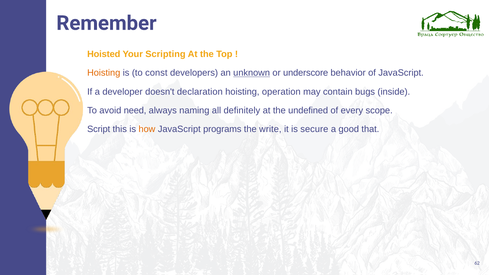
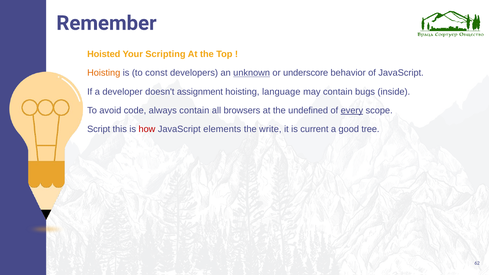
declaration: declaration -> assignment
operation: operation -> language
need: need -> code
always naming: naming -> contain
definitely: definitely -> browsers
every underline: none -> present
how colour: orange -> red
programs: programs -> elements
secure: secure -> current
that: that -> tree
